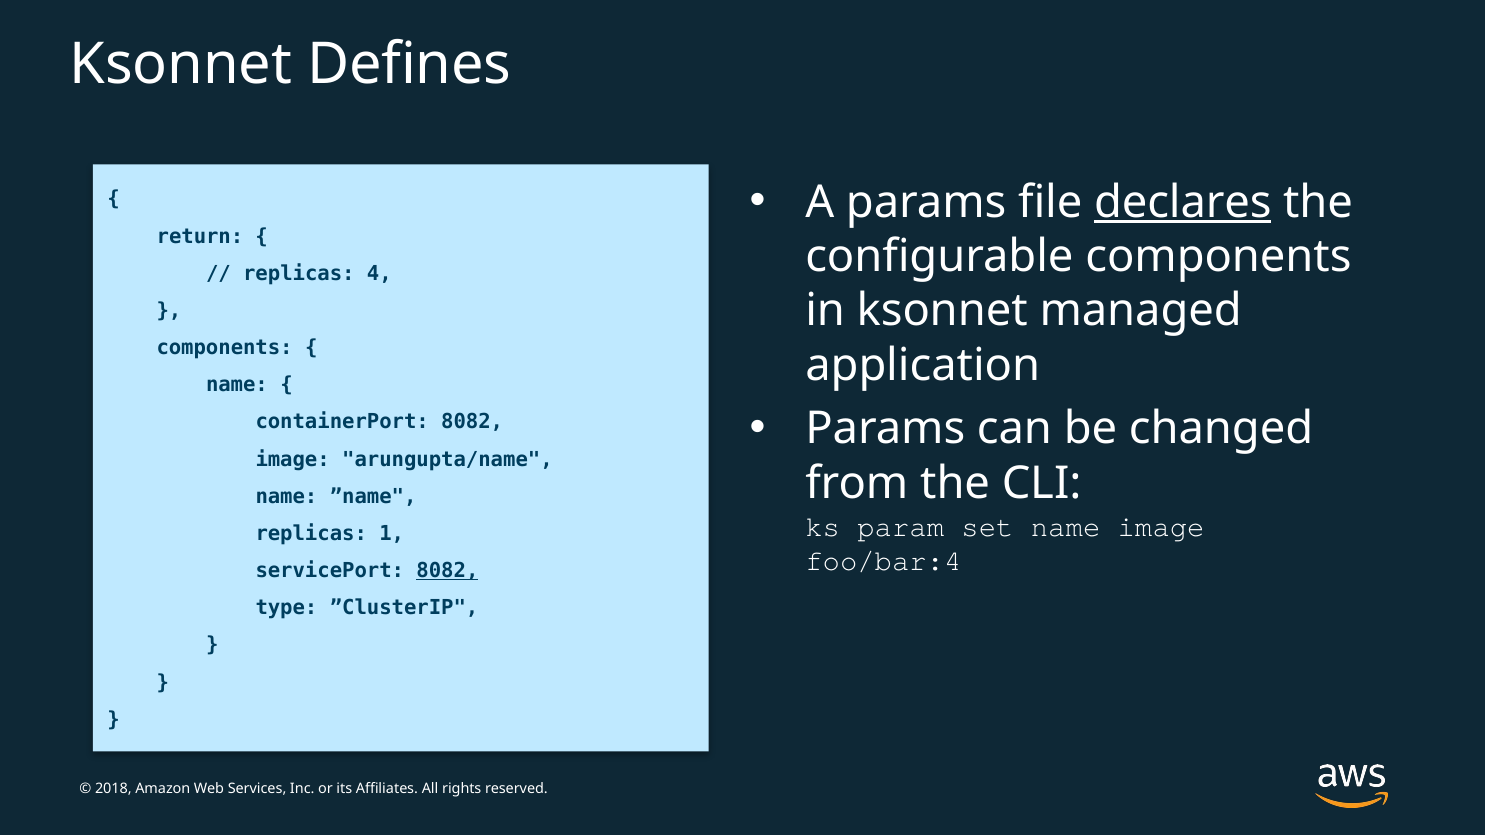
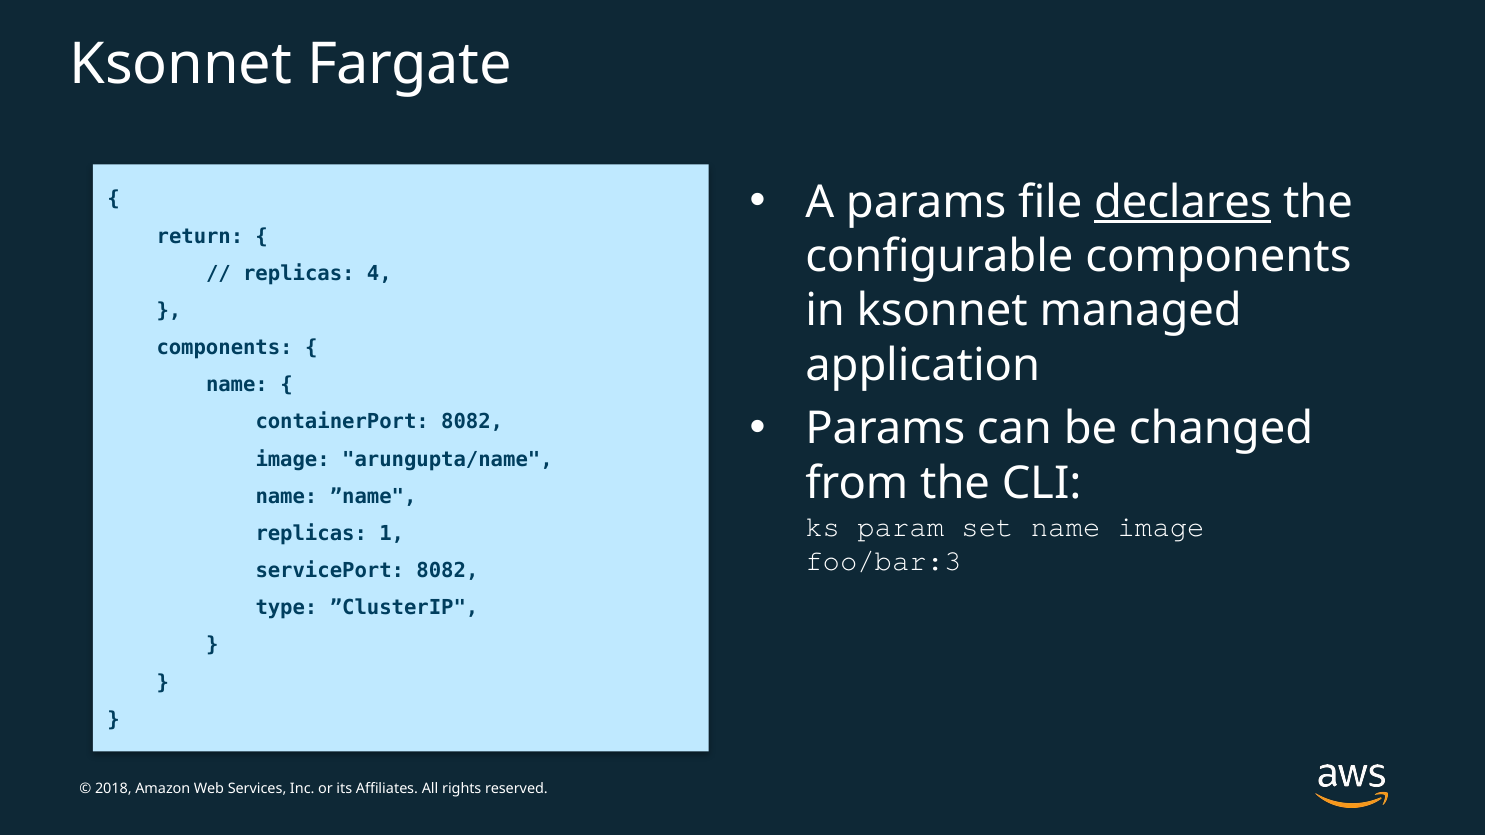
Defines: Defines -> Fargate
foo/bar:4: foo/bar:4 -> foo/bar:3
8082 at (447, 571) underline: present -> none
